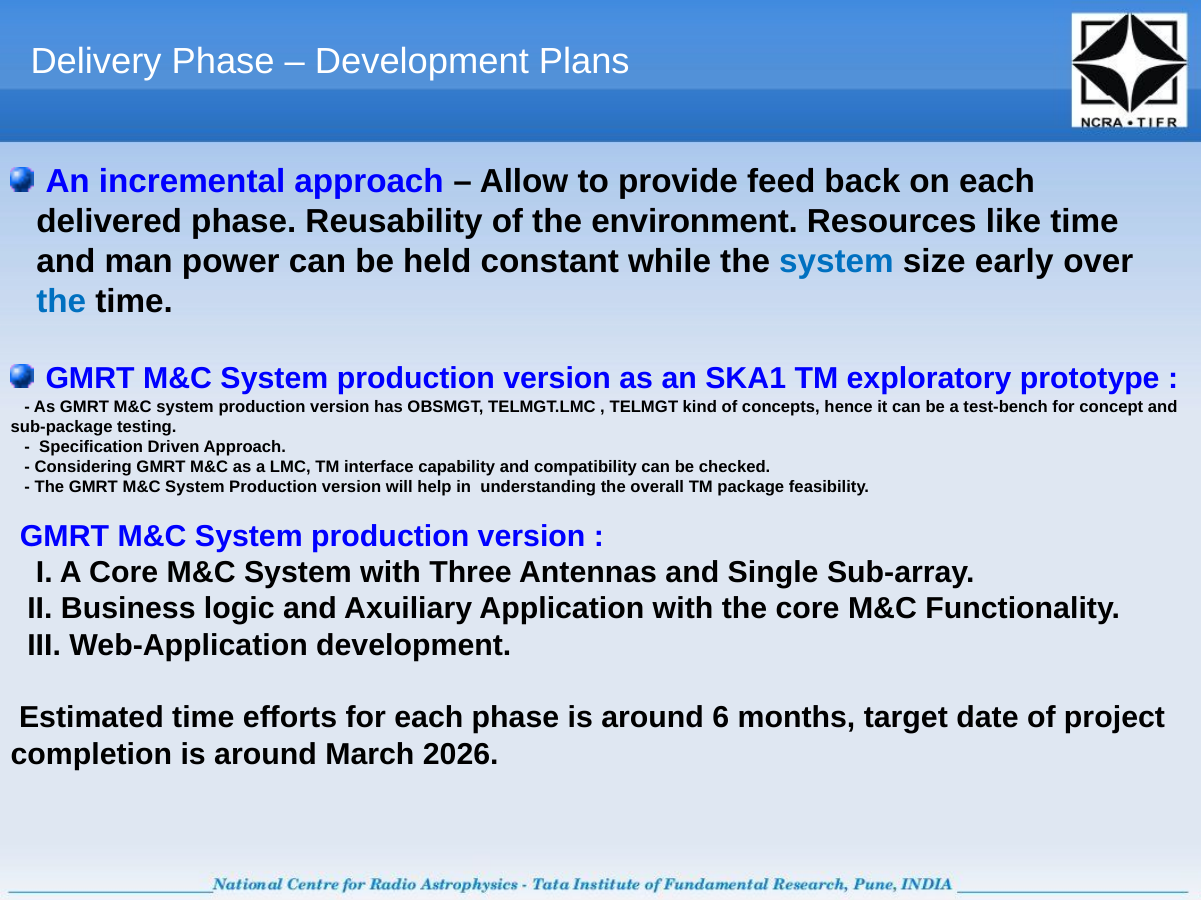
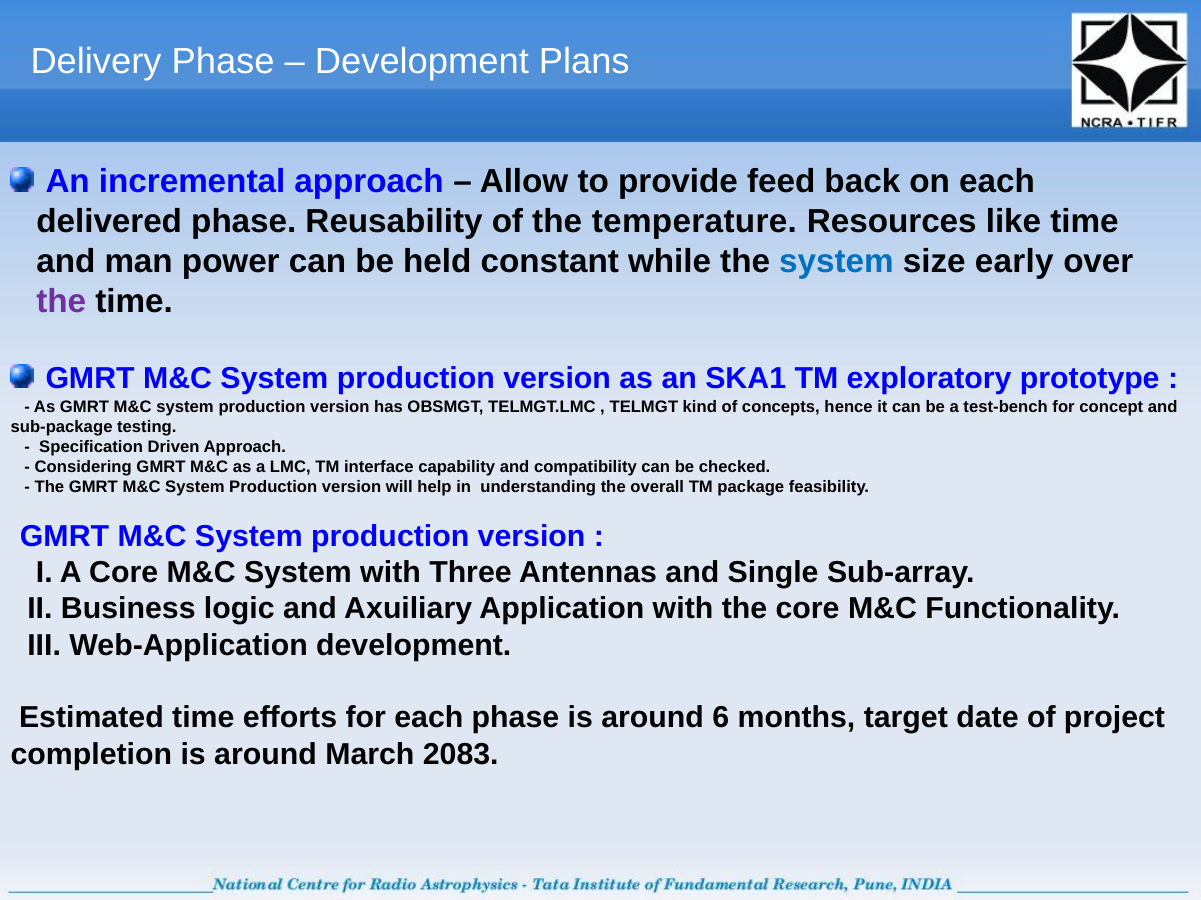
environment: environment -> temperature
the at (61, 302) colour: blue -> purple
2026: 2026 -> 2083
